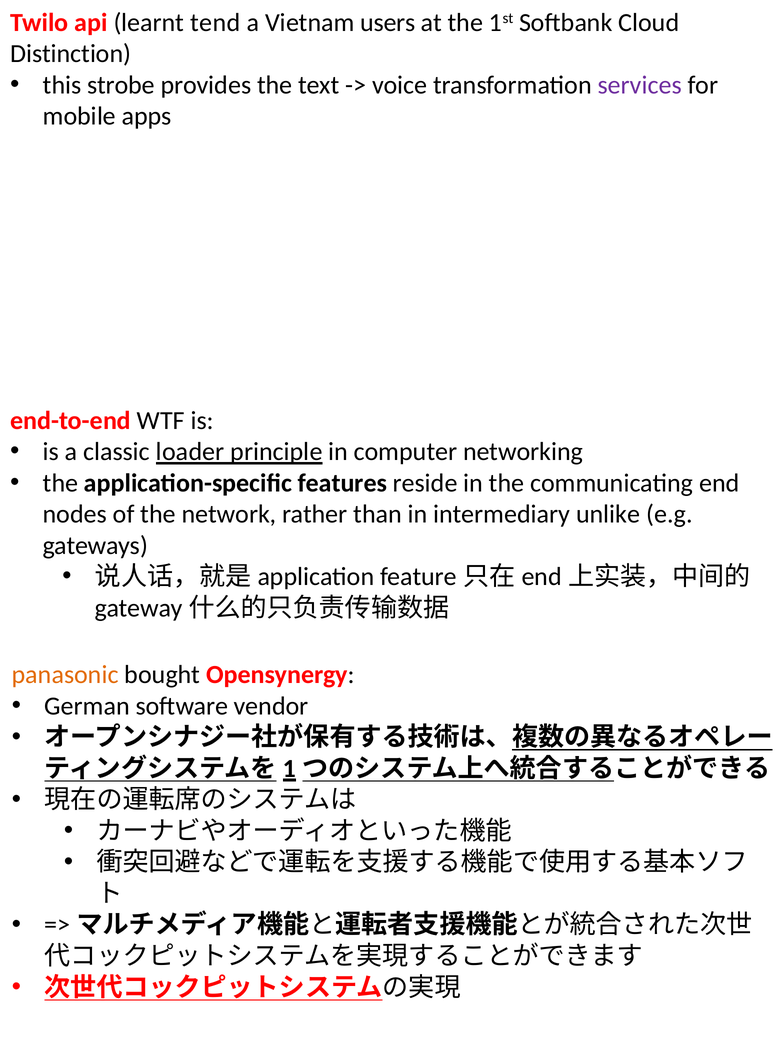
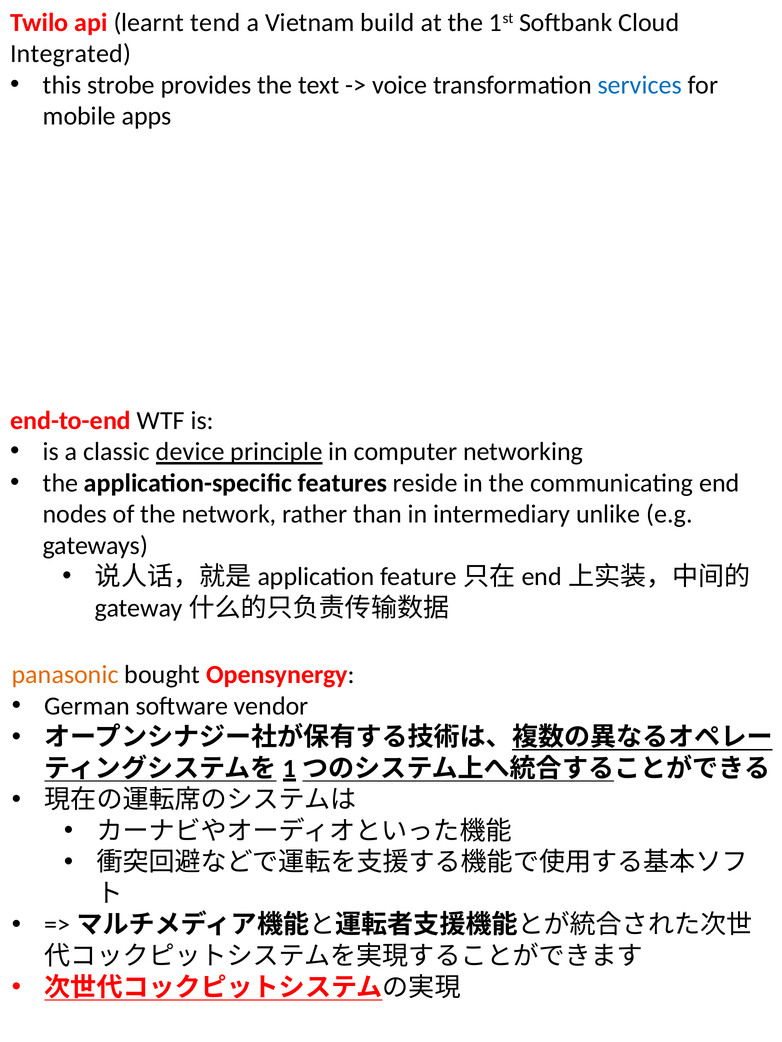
users: users -> build
Distinction: Distinction -> Integrated
services colour: purple -> blue
loader: loader -> device
